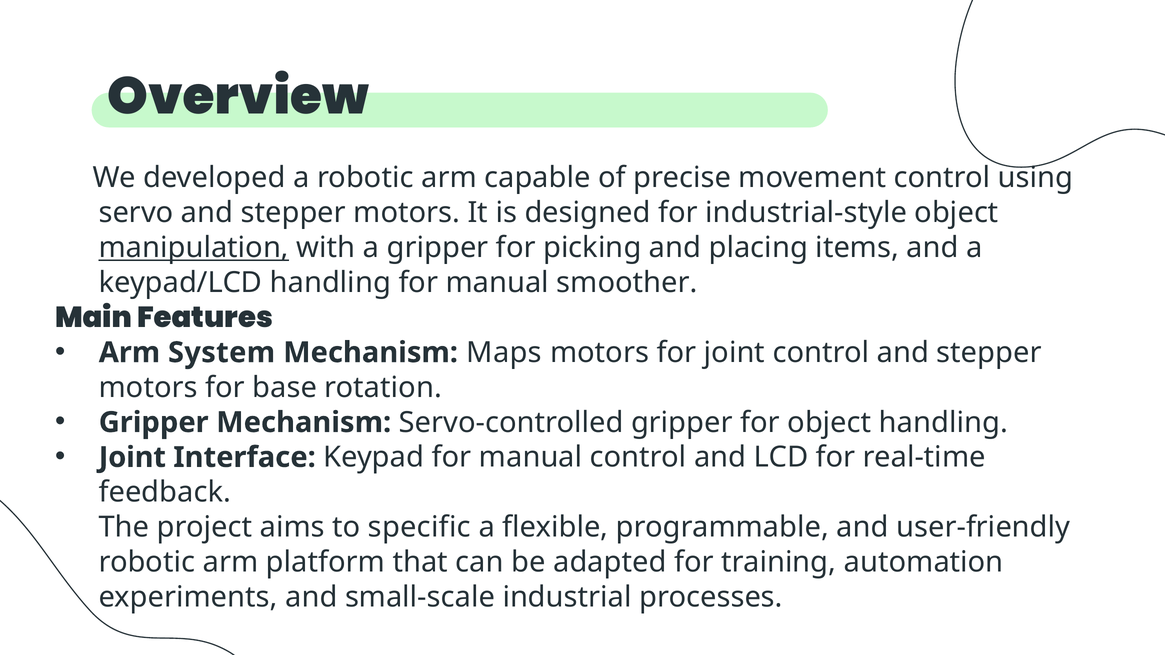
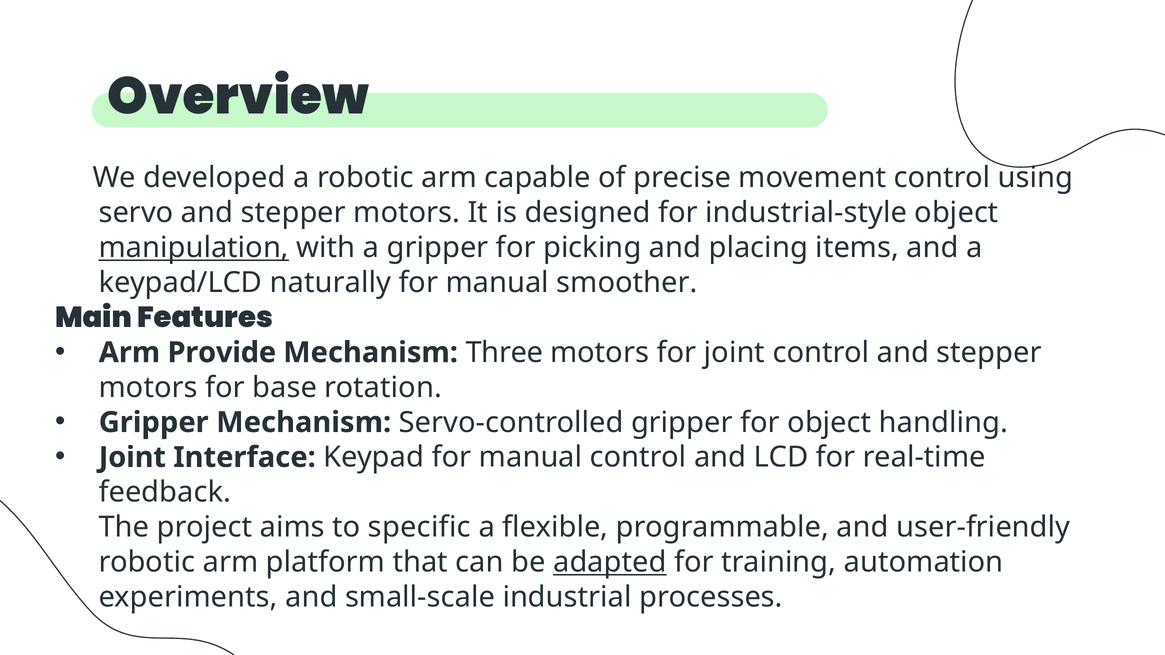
keypad/LCD handling: handling -> naturally
System: System -> Provide
Maps: Maps -> Three
adapted underline: none -> present
